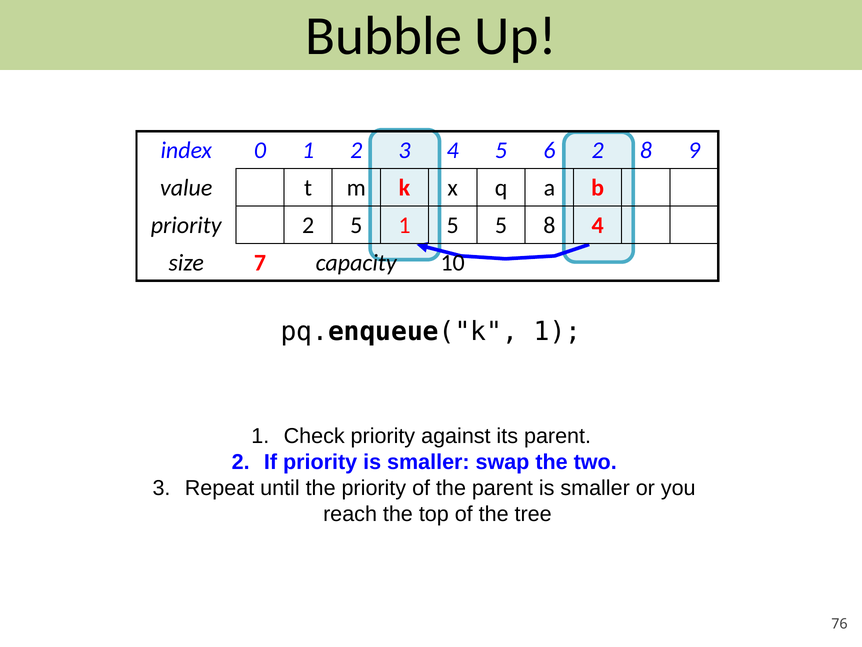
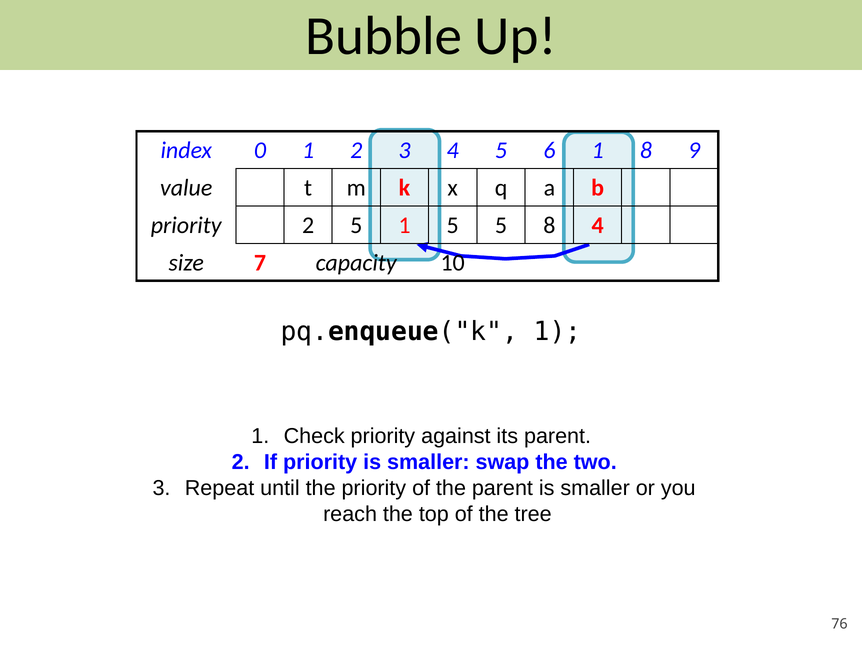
6 2: 2 -> 1
